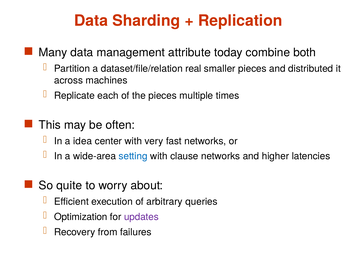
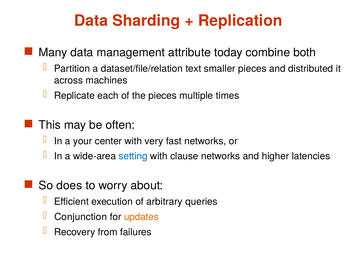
real: real -> text
idea: idea -> your
quite: quite -> does
Optimization: Optimization -> Conjunction
updates colour: purple -> orange
